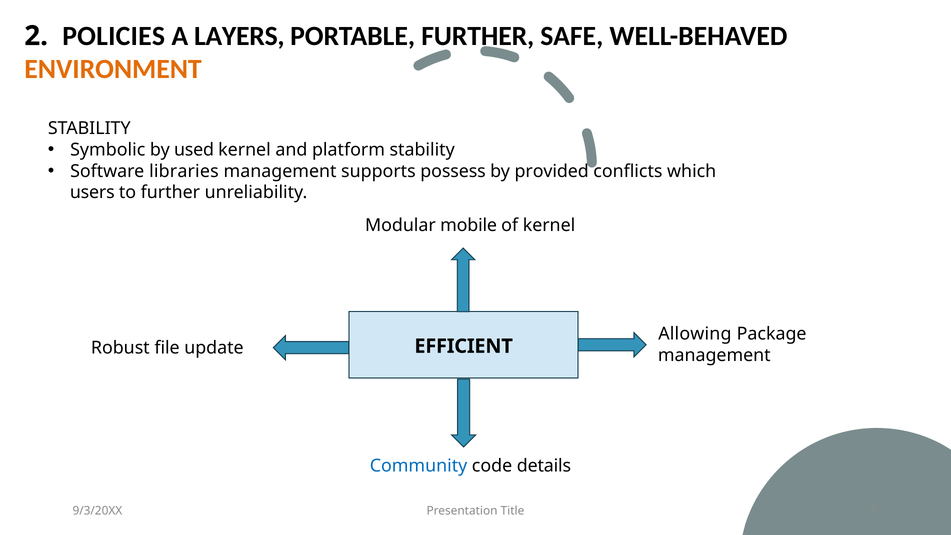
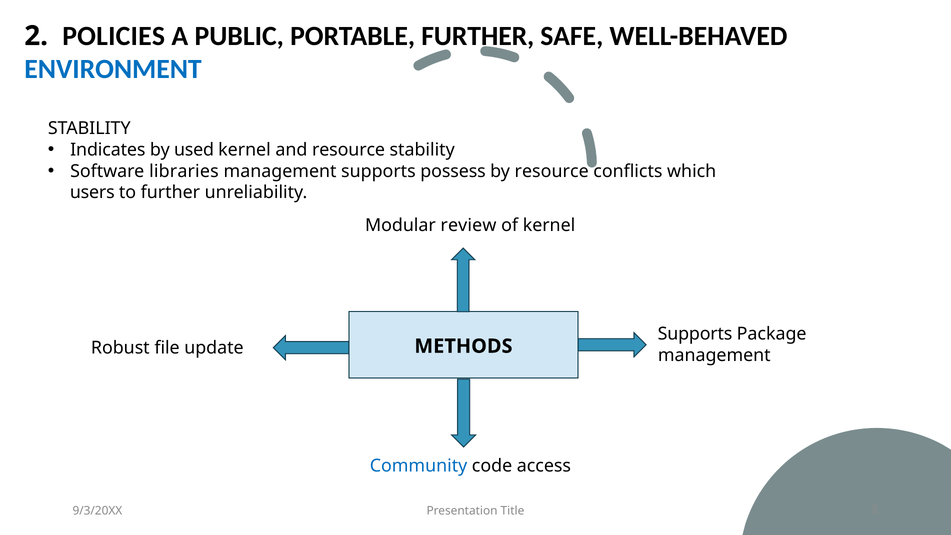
LAYERS: LAYERS -> PUBLIC
ENVIRONMENT colour: orange -> blue
Symbolic: Symbolic -> Indicates
and platform: platform -> resource
by provided: provided -> resource
mobile: mobile -> review
Allowing at (695, 334): Allowing -> Supports
EFFICIENT: EFFICIENT -> METHODS
details: details -> access
